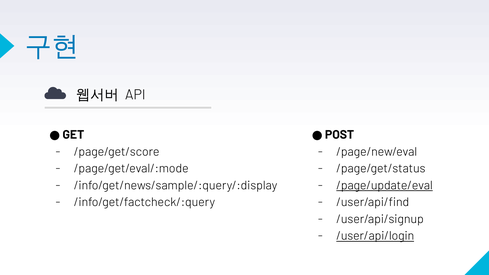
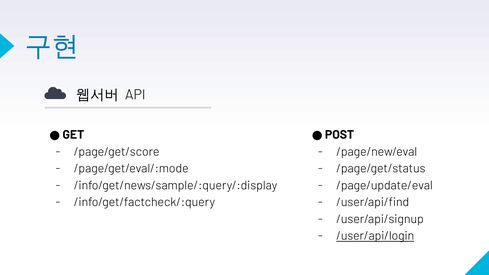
/page/update/eval underline: present -> none
